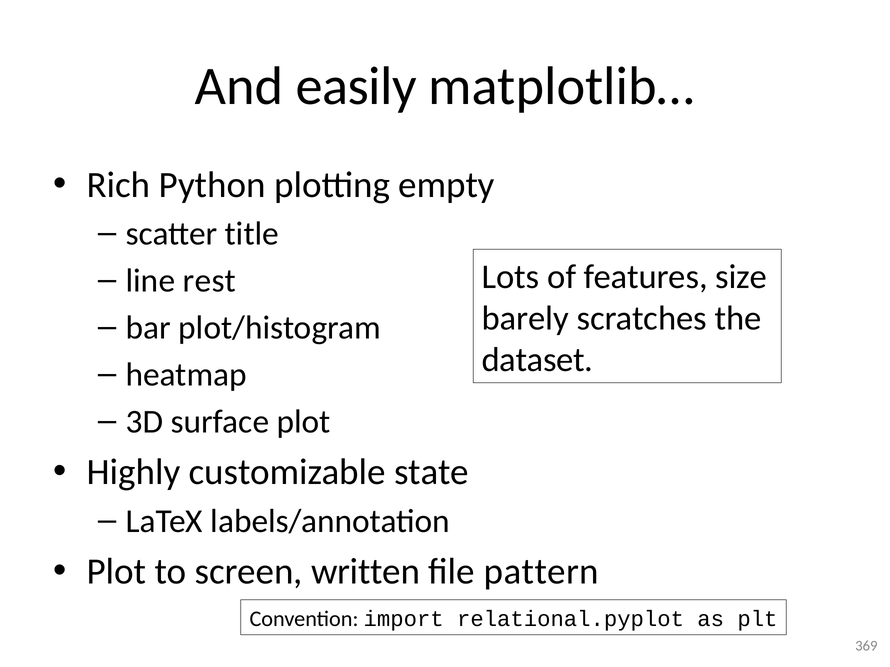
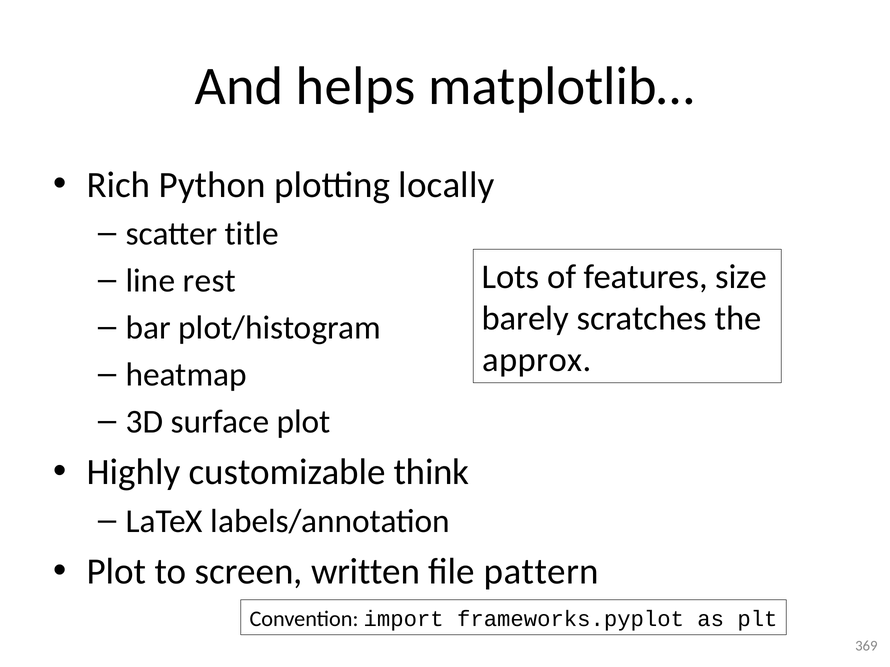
easily: easily -> helps
empty: empty -> locally
dataset: dataset -> approx
state: state -> think
relational.pyplot: relational.pyplot -> frameworks.pyplot
